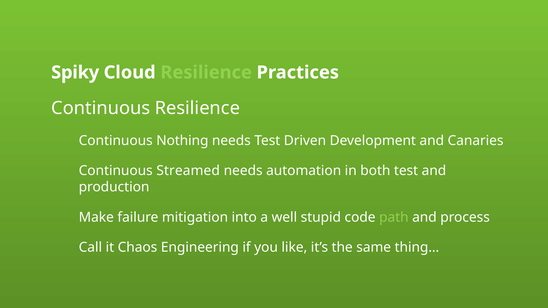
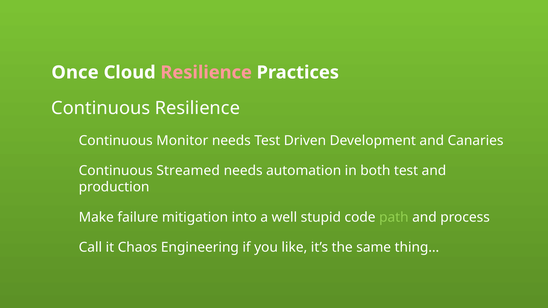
Spiky: Spiky -> Once
Resilience at (206, 73) colour: light green -> pink
Nothing: Nothing -> Monitor
